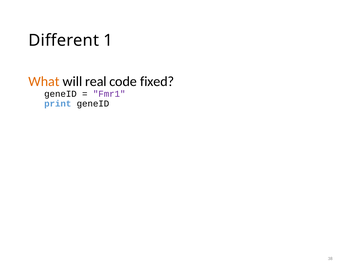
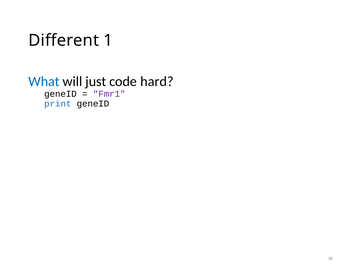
What colour: orange -> blue
real: real -> just
fixed: fixed -> hard
